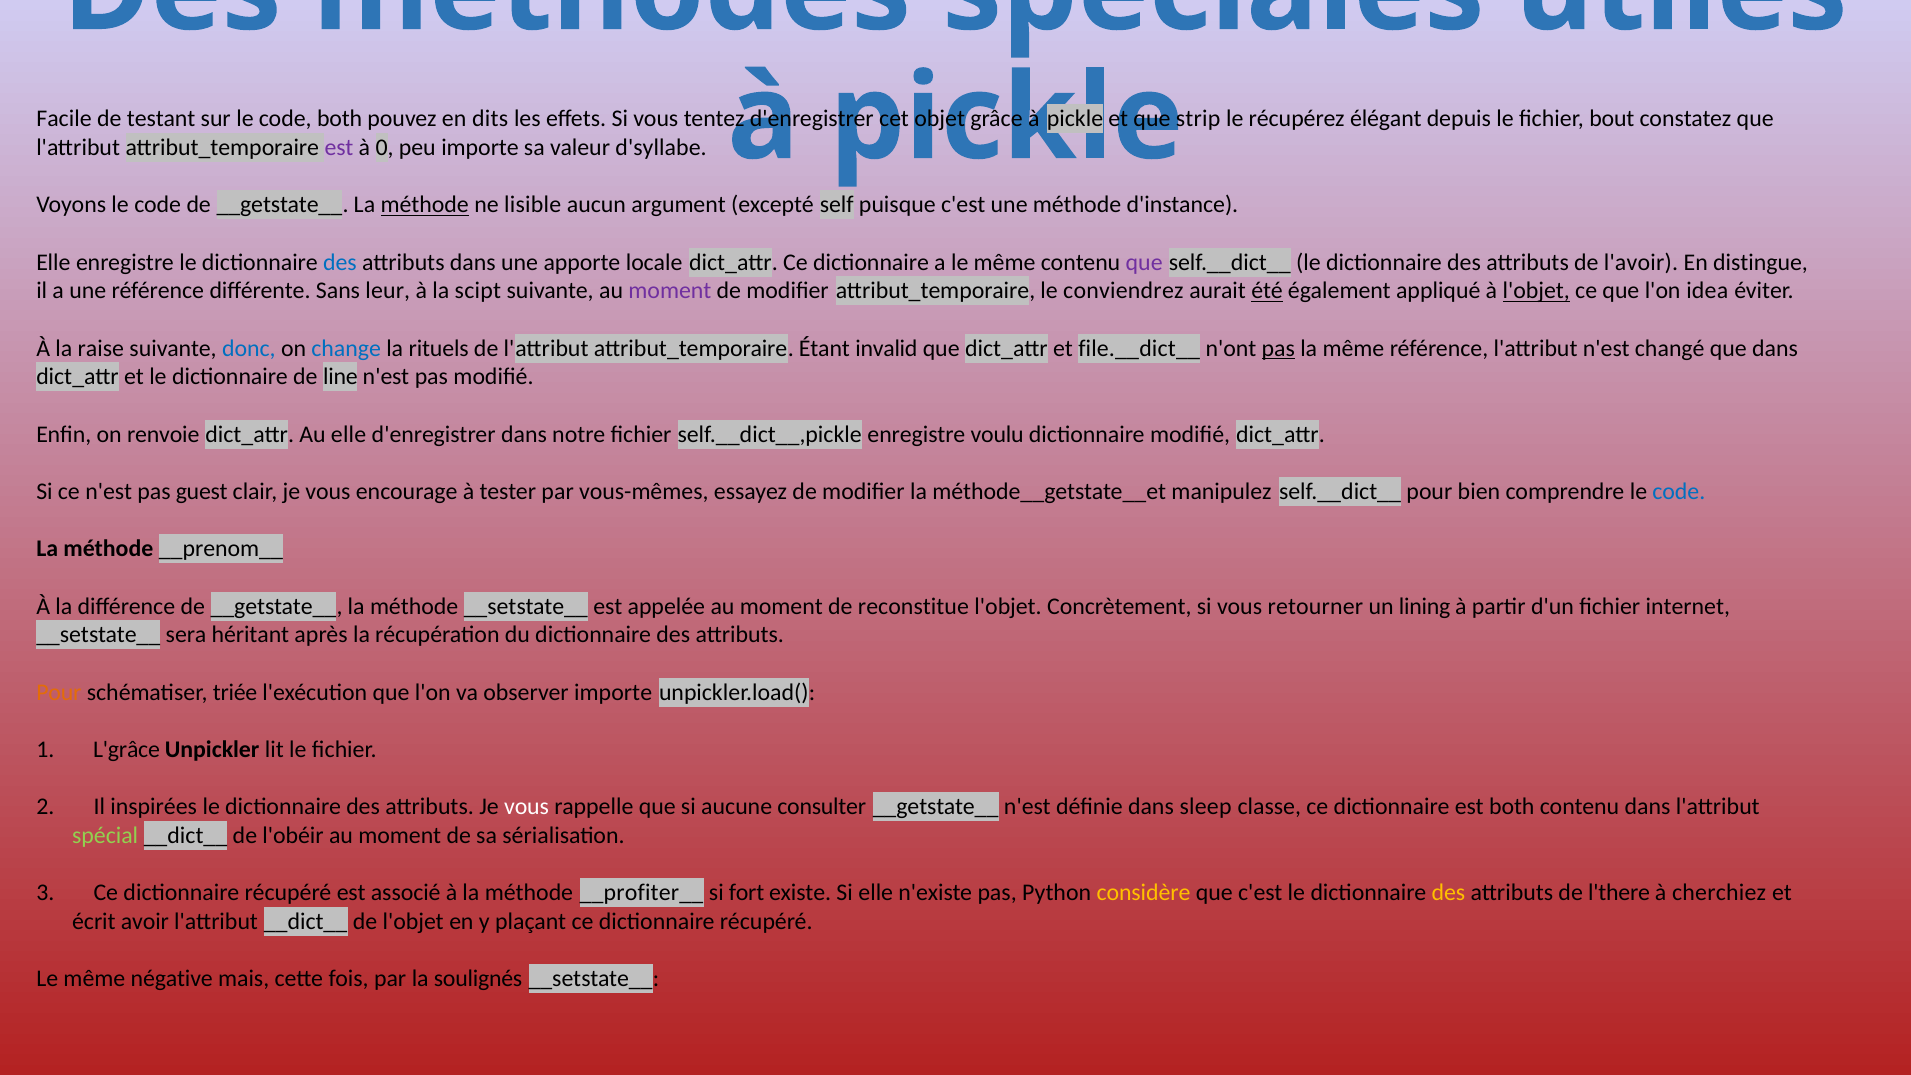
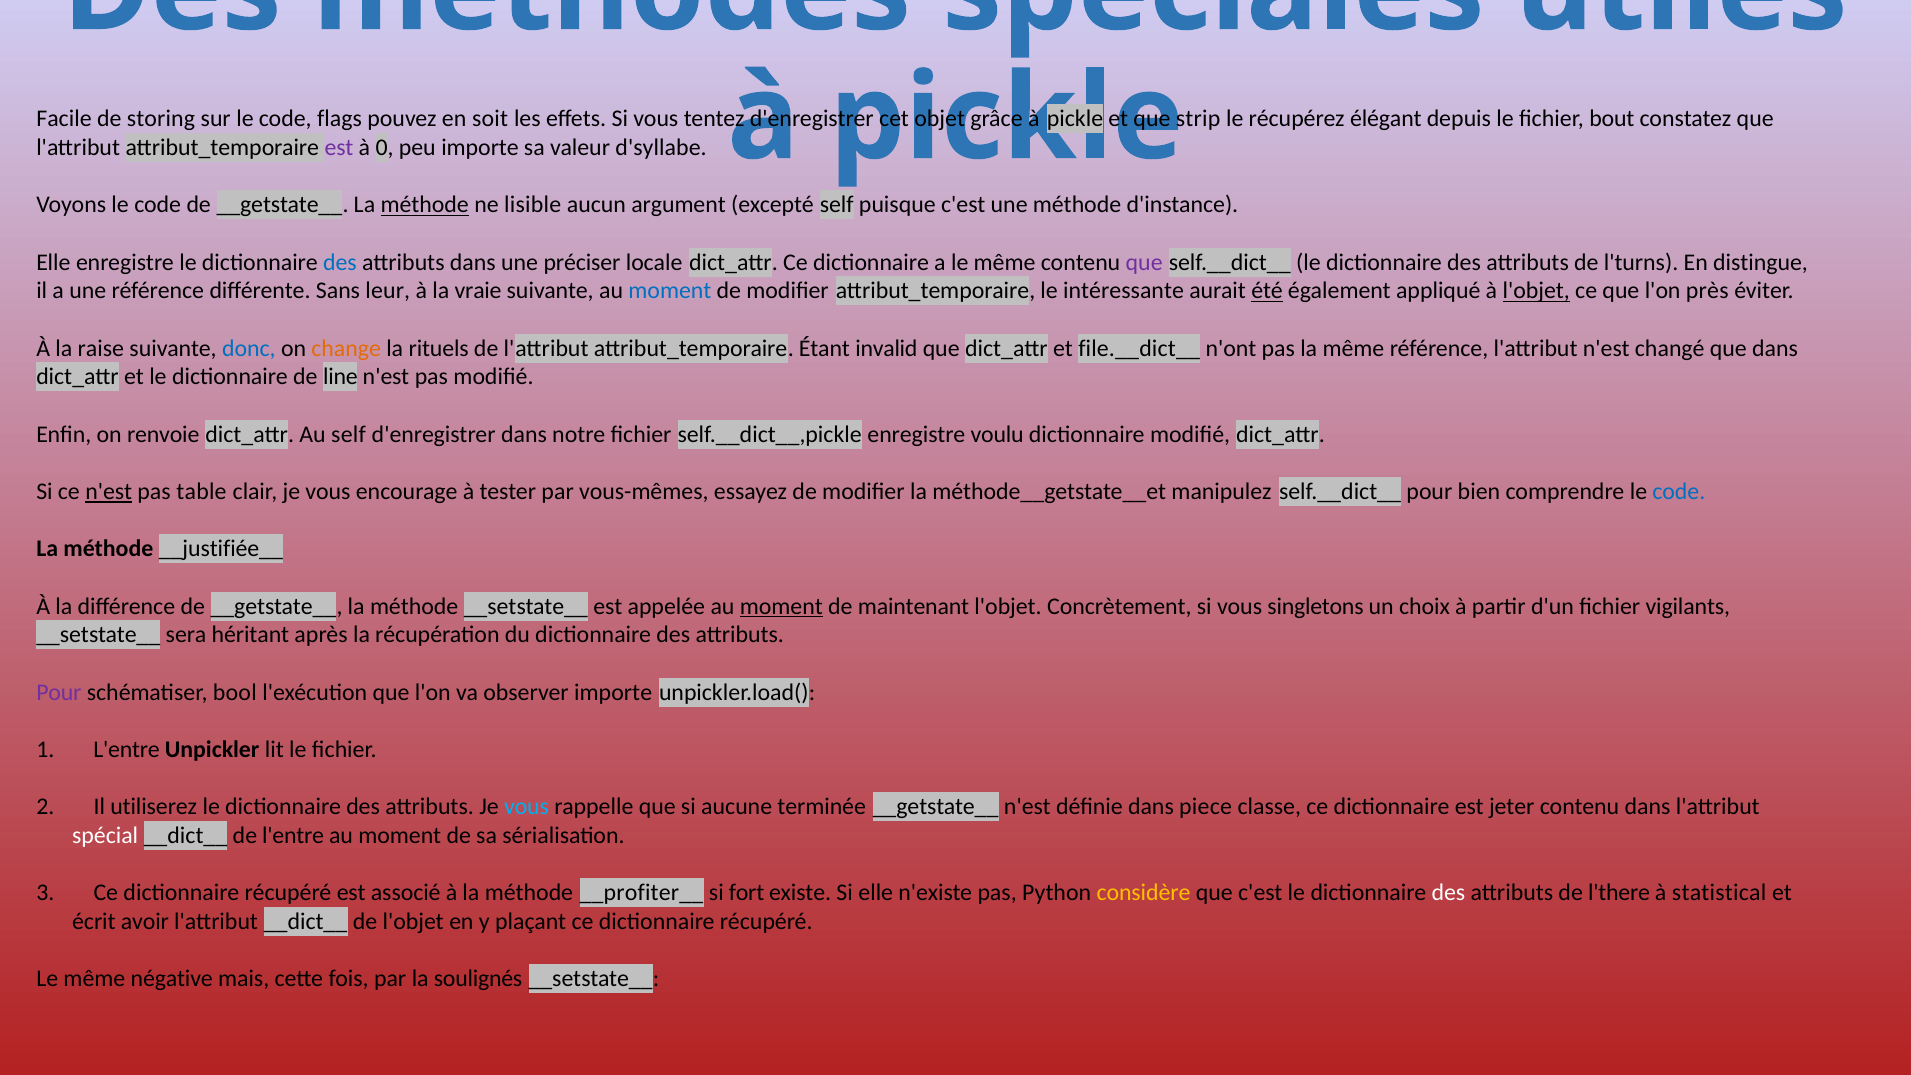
testant: testant -> storing
code both: both -> flags
dits: dits -> soit
apporte: apporte -> préciser
l'avoir: l'avoir -> l'turns
scipt: scipt -> vraie
moment at (670, 291) colour: purple -> blue
conviendrez: conviendrez -> intéressante
idea: idea -> près
change colour: blue -> orange
pas at (1278, 348) underline: present -> none
Au elle: elle -> self
n'est at (109, 492) underline: none -> present
guest: guest -> table
__prenom__: __prenom__ -> __justifiée__
moment at (781, 606) underline: none -> present
reconstitue: reconstitue -> maintenant
retourner: retourner -> singletons
lining: lining -> choix
internet: internet -> vigilants
Pour at (59, 692) colour: orange -> purple
triée: triée -> bool
L'grâce at (127, 750): L'grâce -> L'entre
inspirées: inspirées -> utiliserez
vous at (527, 807) colour: white -> light blue
consulter: consulter -> terminée
sleep: sleep -> piece
est both: both -> jeter
spécial colour: light green -> white
de l'obéir: l'obéir -> l'entre
des at (1448, 893) colour: yellow -> white
cherchiez: cherchiez -> statistical
